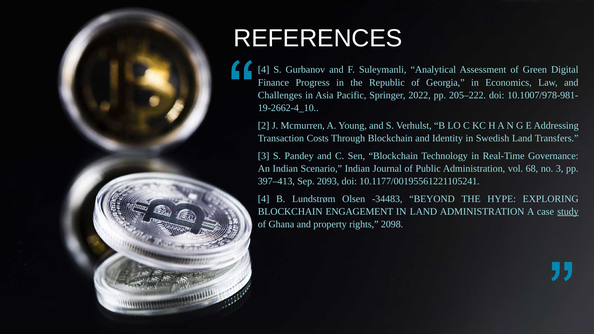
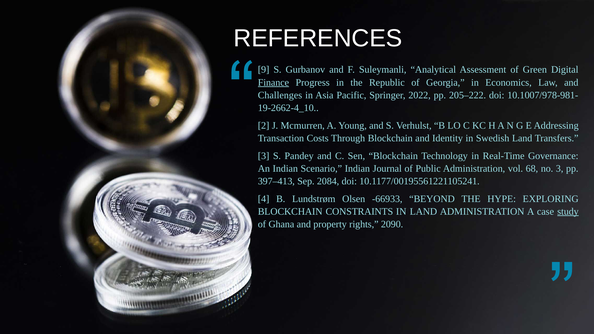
4 at (264, 70): 4 -> 9
Finance underline: none -> present
2093: 2093 -> 2084
-34483: -34483 -> -66933
ENGAGEMENT: ENGAGEMENT -> CONSTRAINTS
2098: 2098 -> 2090
